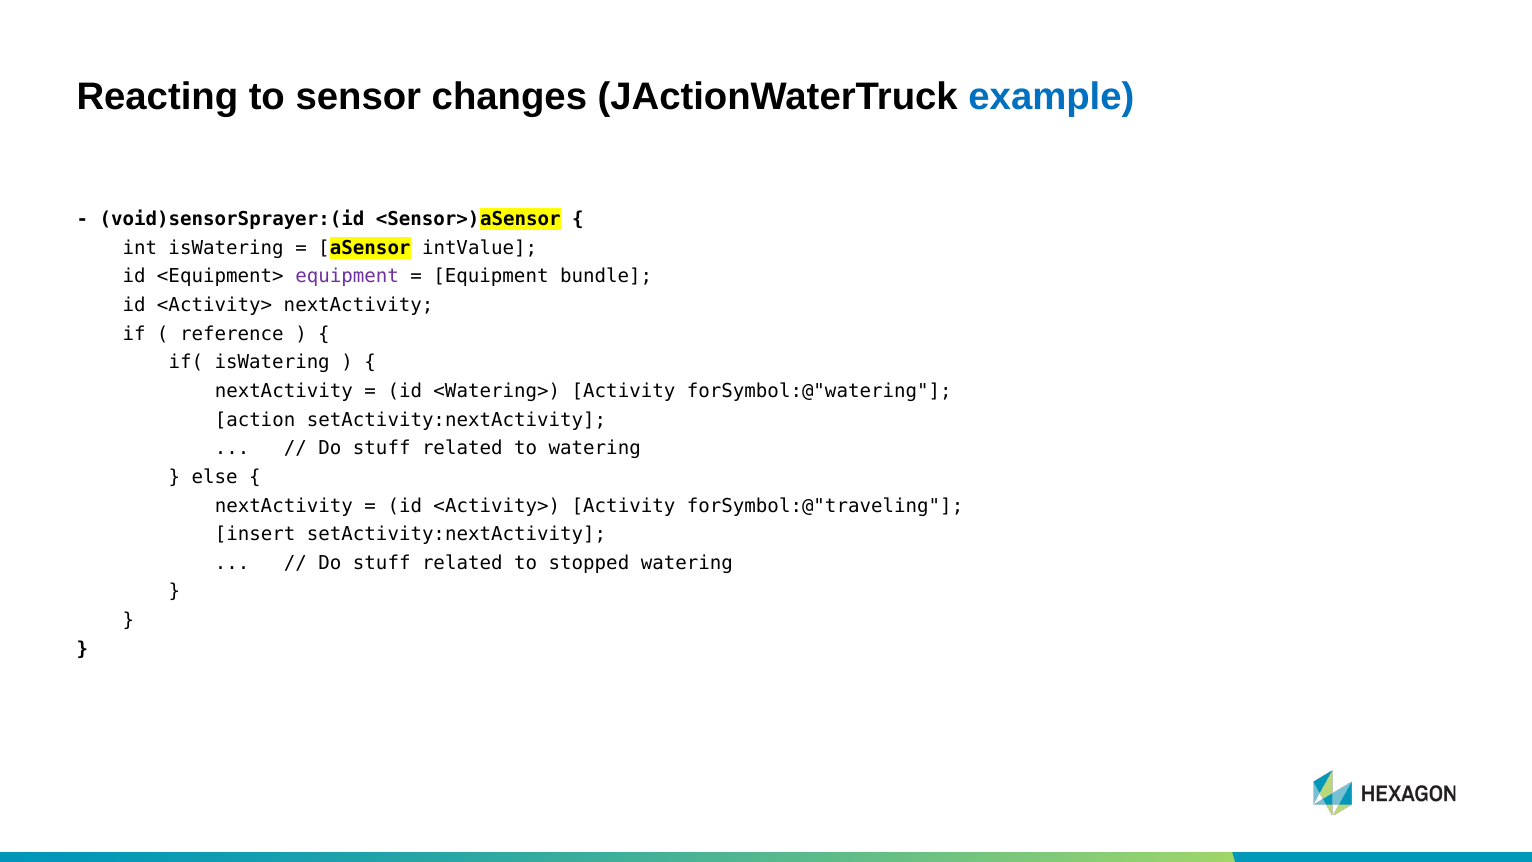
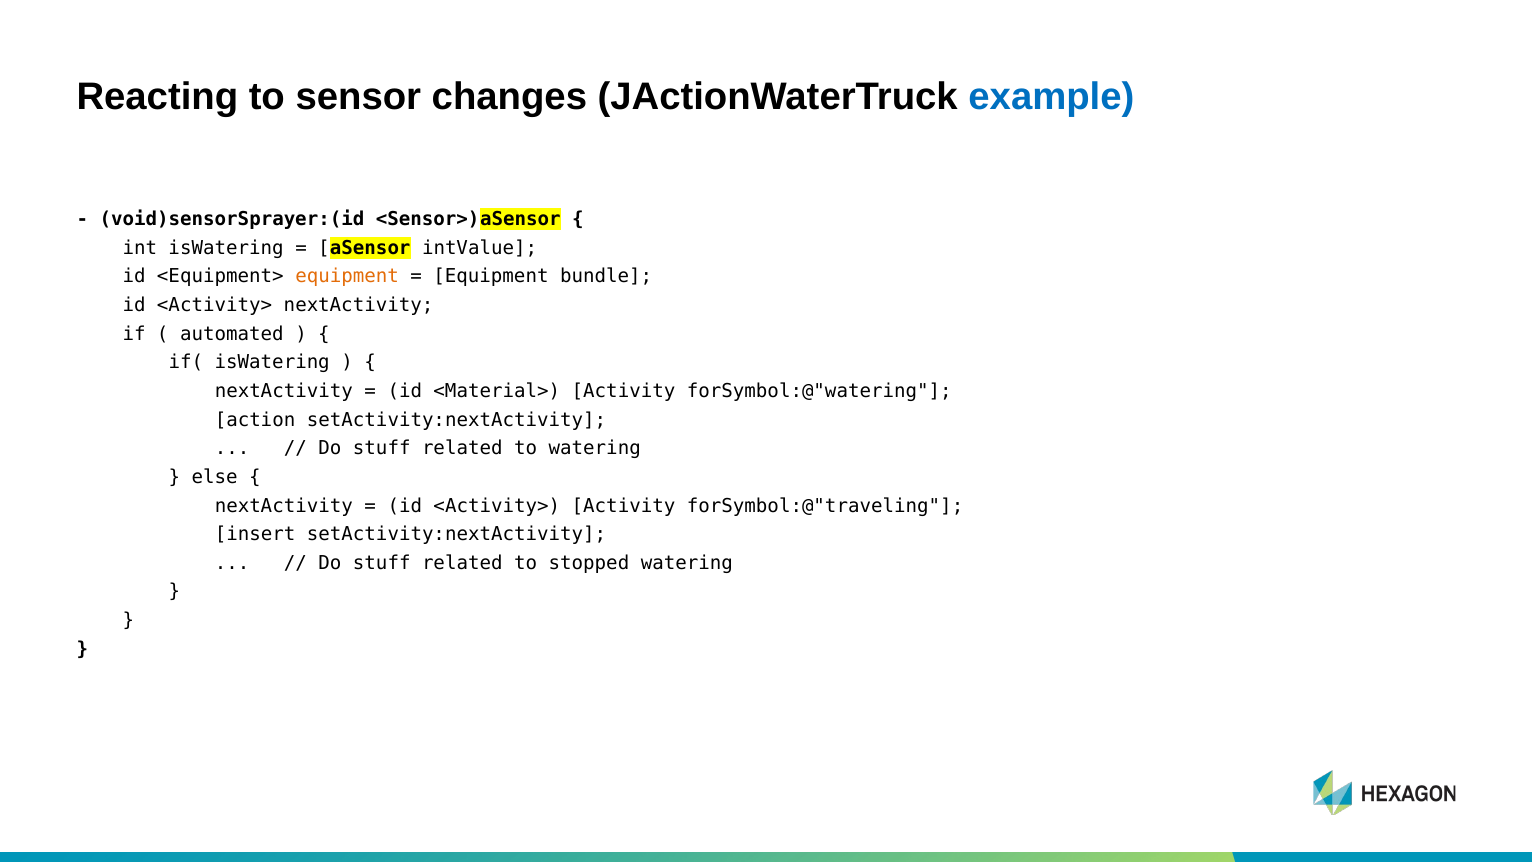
equipment at (347, 276) colour: purple -> orange
reference: reference -> automated
<Watering>: <Watering> -> <Material>
